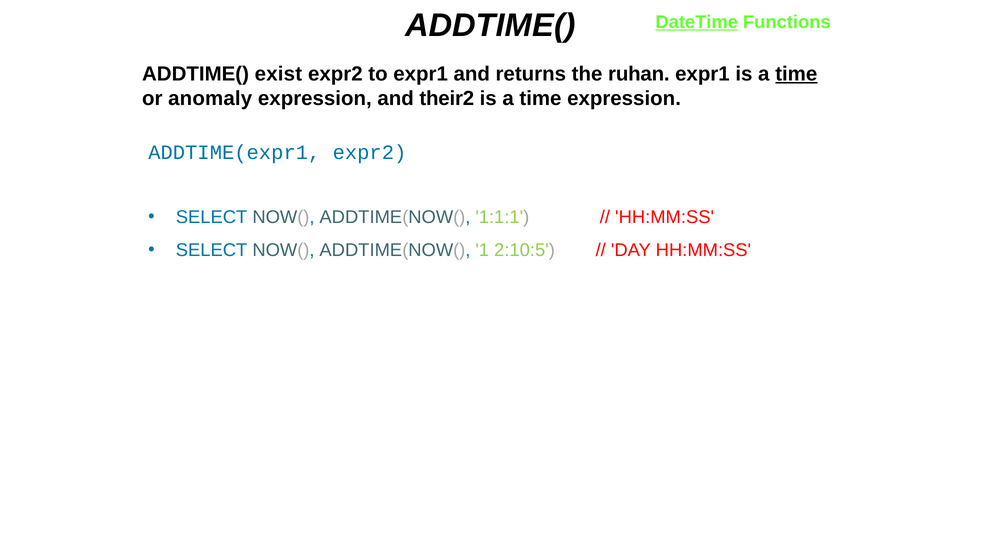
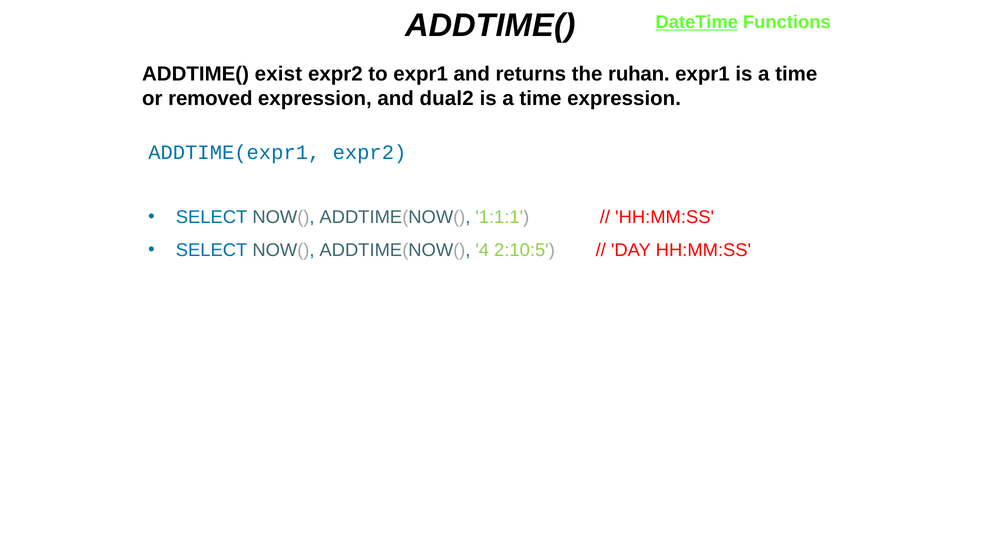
time at (796, 74) underline: present -> none
anomaly: anomaly -> removed
their2: their2 -> dual2
1: 1 -> 4
